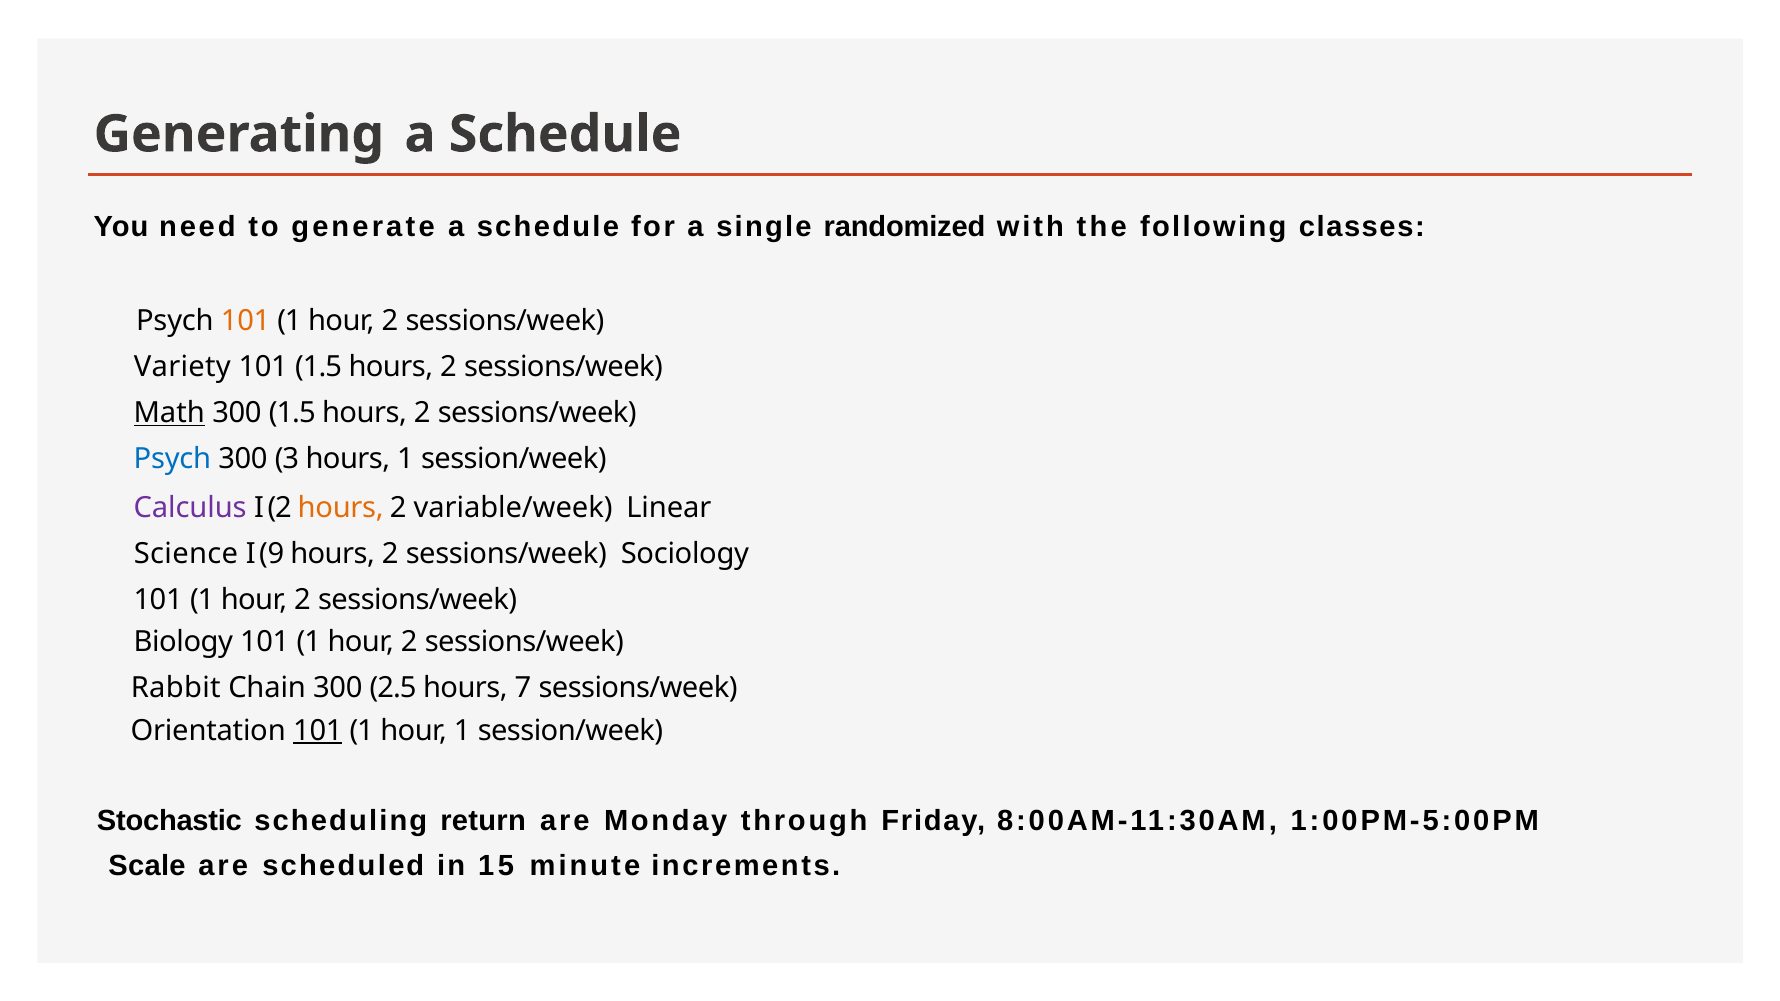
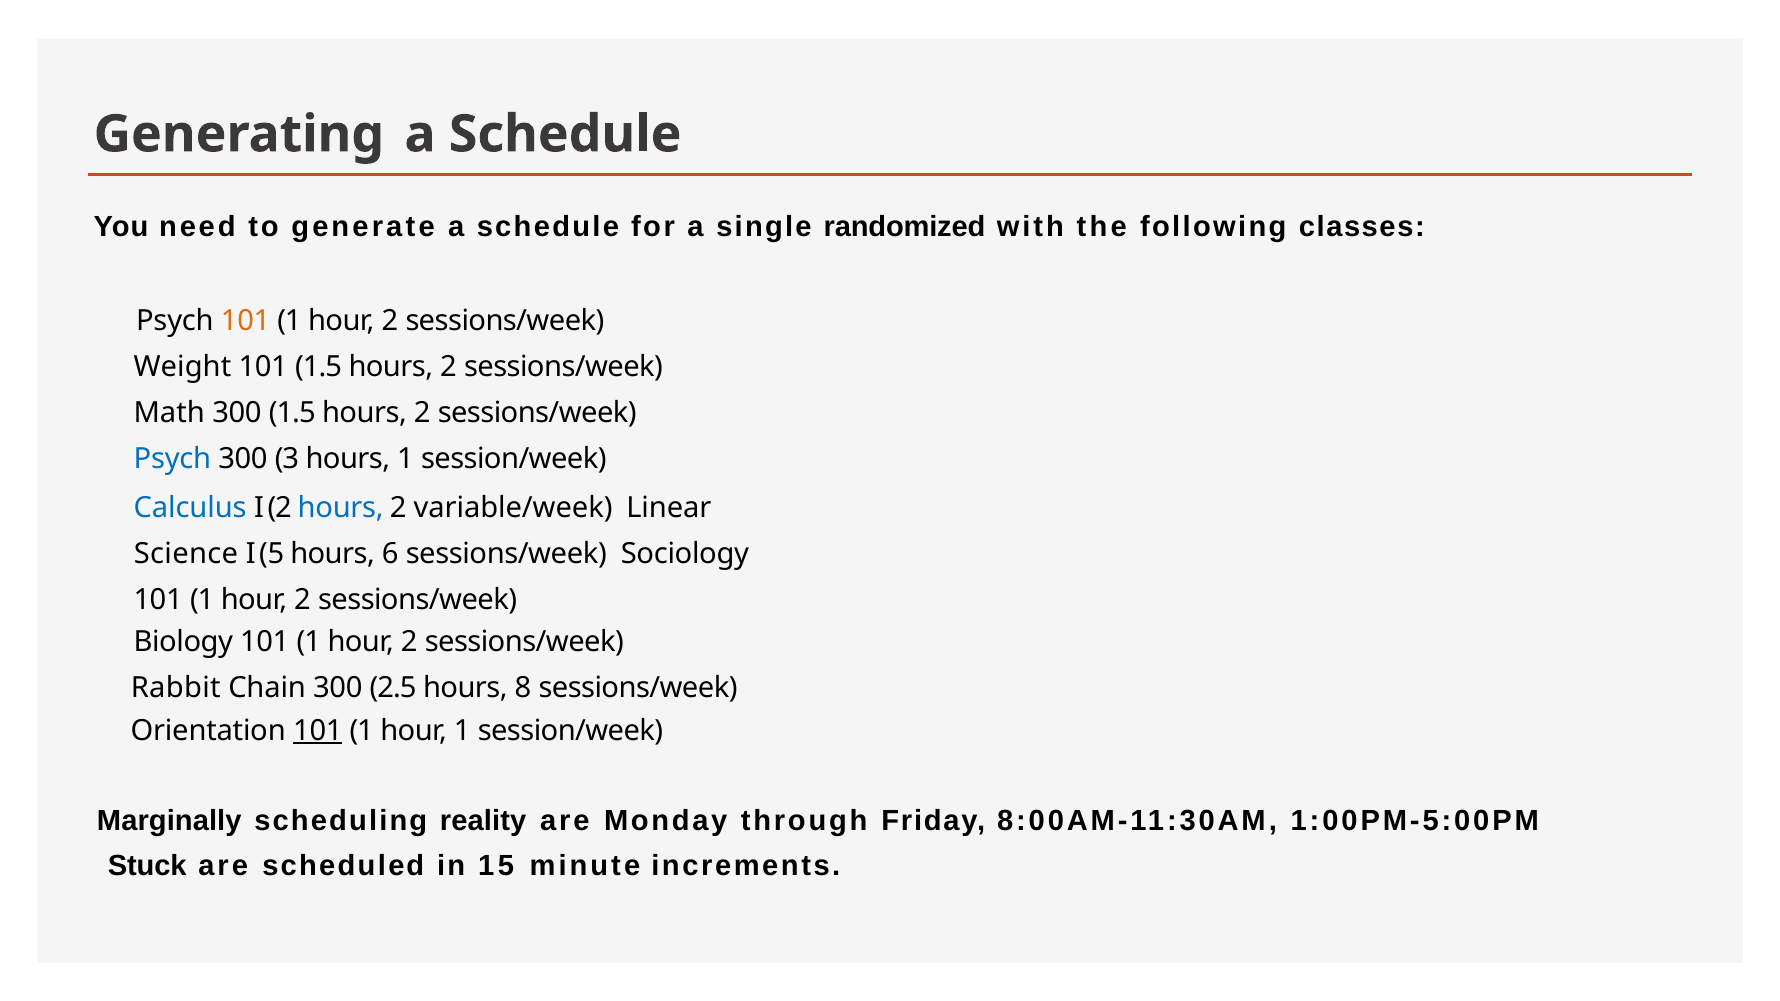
Variety: Variety -> Weight
Math underline: present -> none
Calculus colour: purple -> blue
hours at (341, 508) colour: orange -> blue
9: 9 -> 5
2 at (390, 554): 2 -> 6
7: 7 -> 8
Stochastic: Stochastic -> Marginally
return: return -> reality
Scale: Scale -> Stuck
